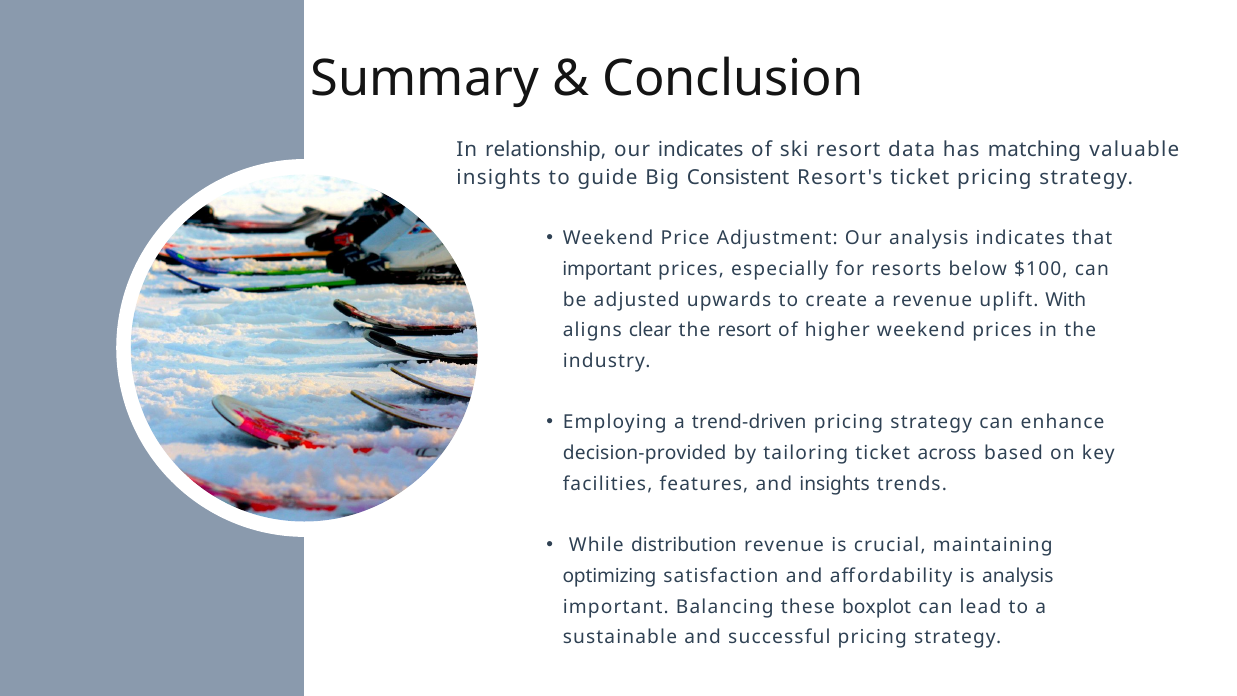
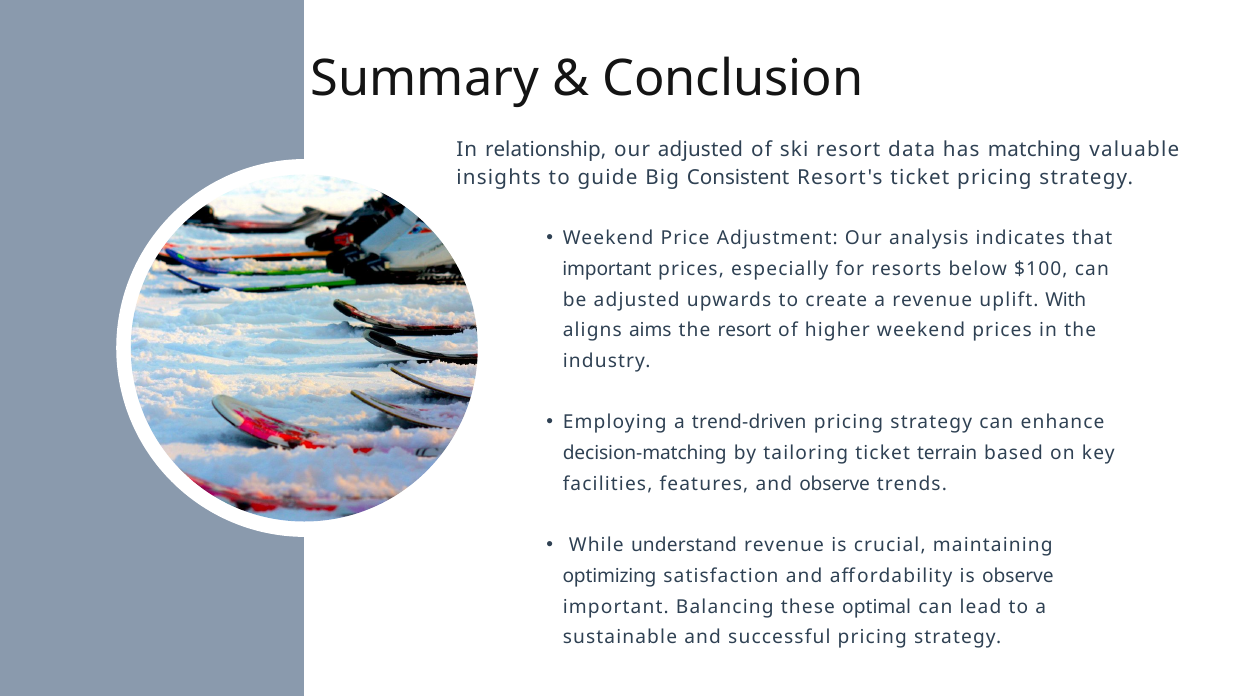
our indicates: indicates -> adjusted
clear: clear -> aims
decision-provided: decision-provided -> decision-matching
across: across -> terrain
and insights: insights -> observe
distribution: distribution -> understand
is analysis: analysis -> observe
boxplot: boxplot -> optimal
